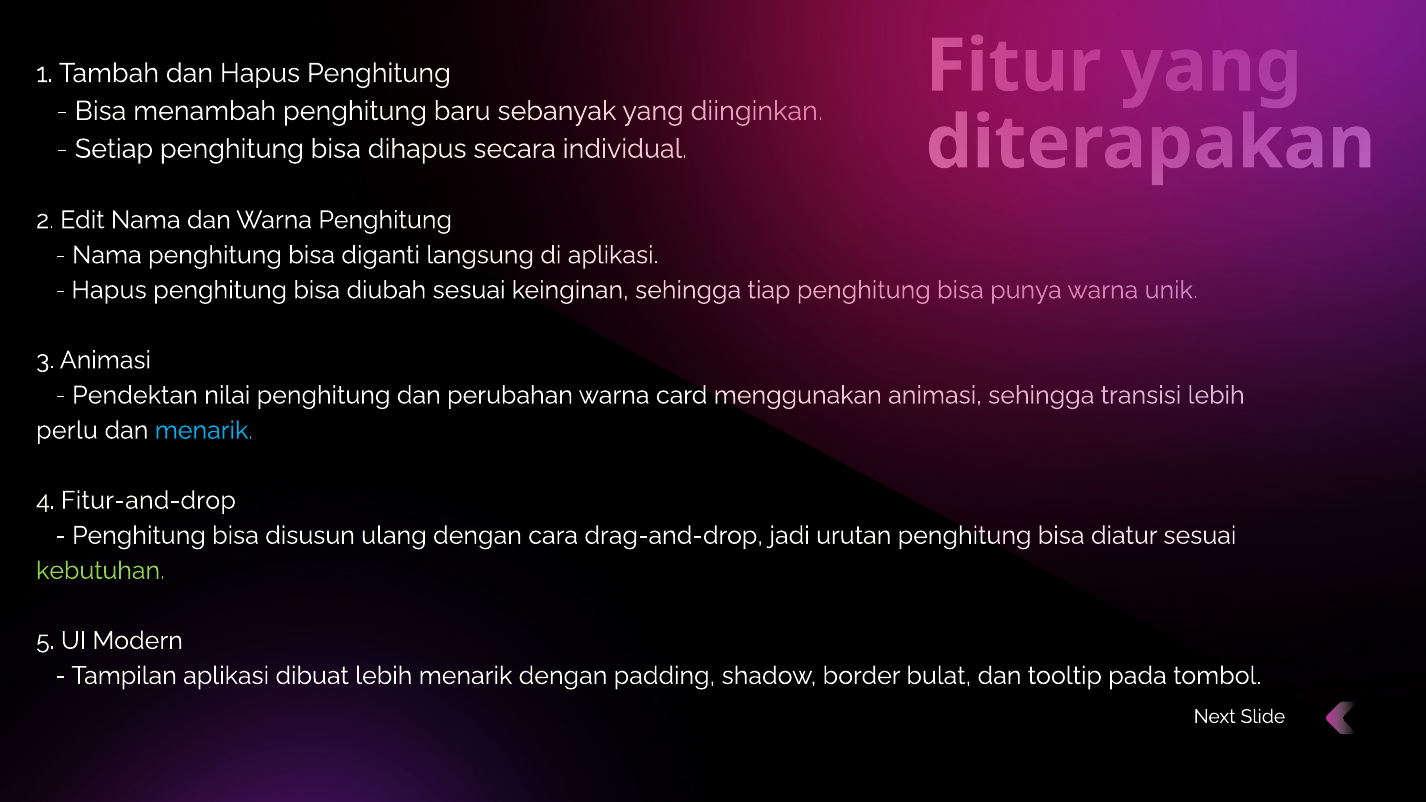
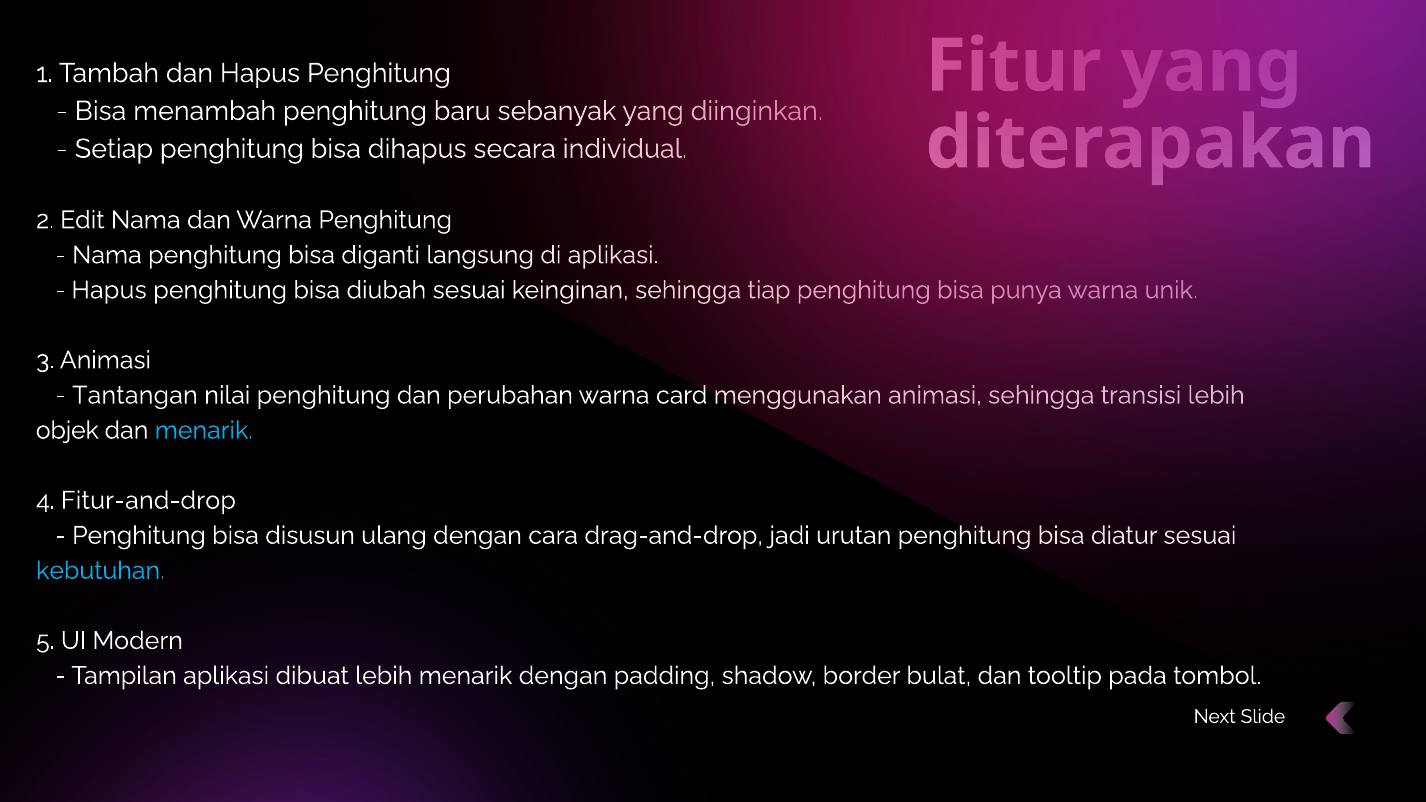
Pendektan: Pendektan -> Tantangan
perlu: perlu -> objek
kebutuhan colour: light green -> light blue
